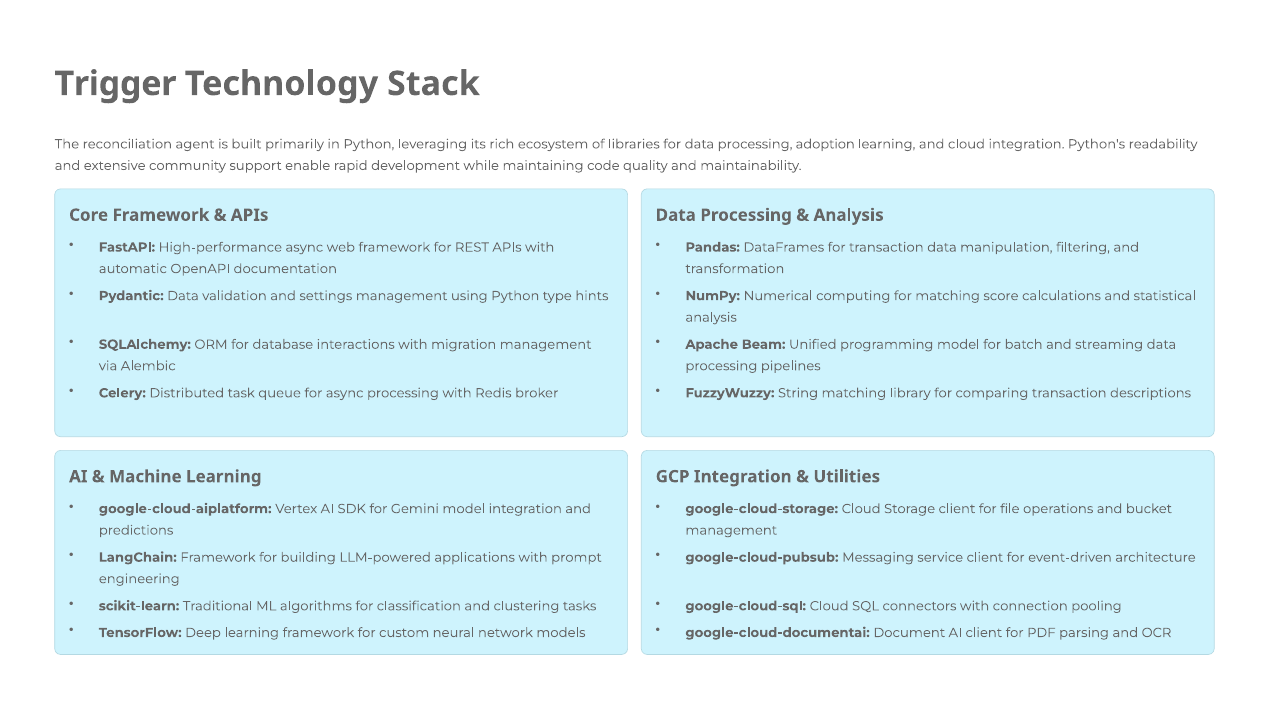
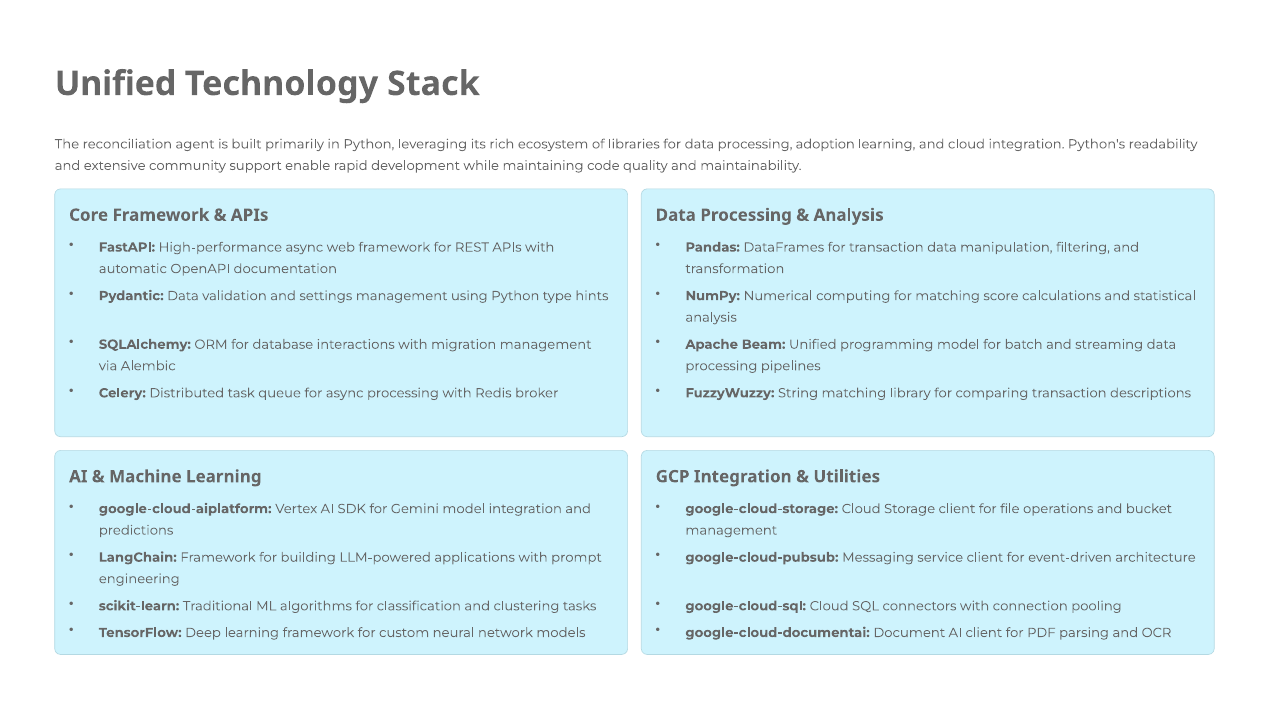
Trigger at (115, 84): Trigger -> Unified
